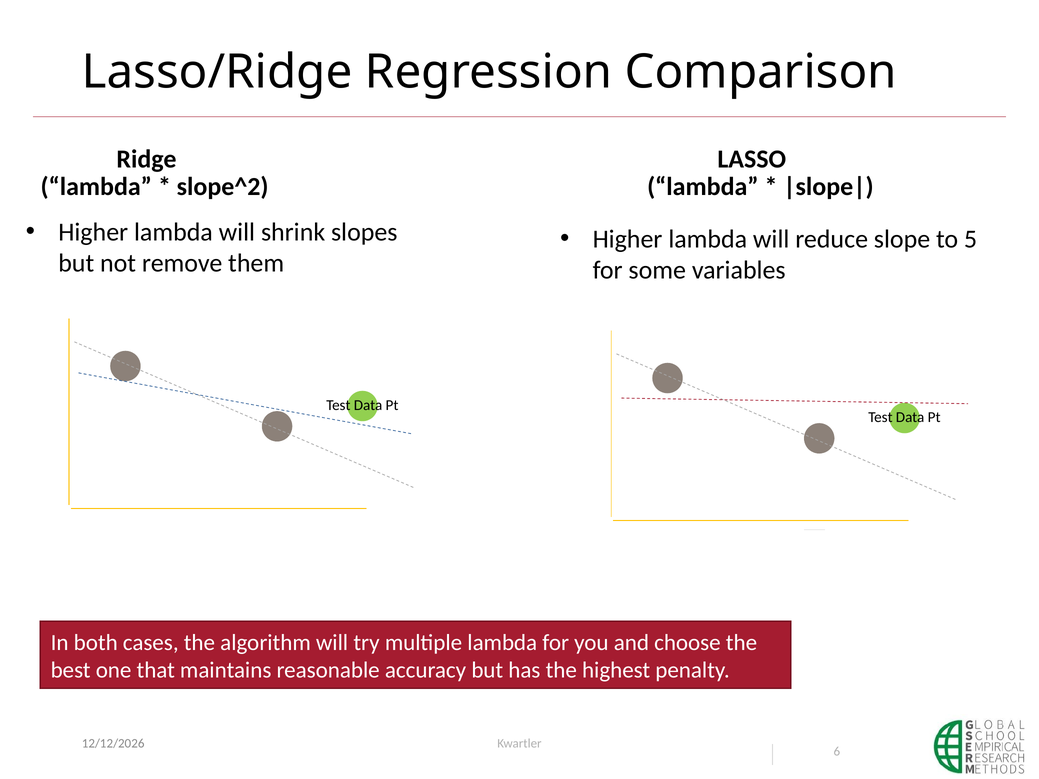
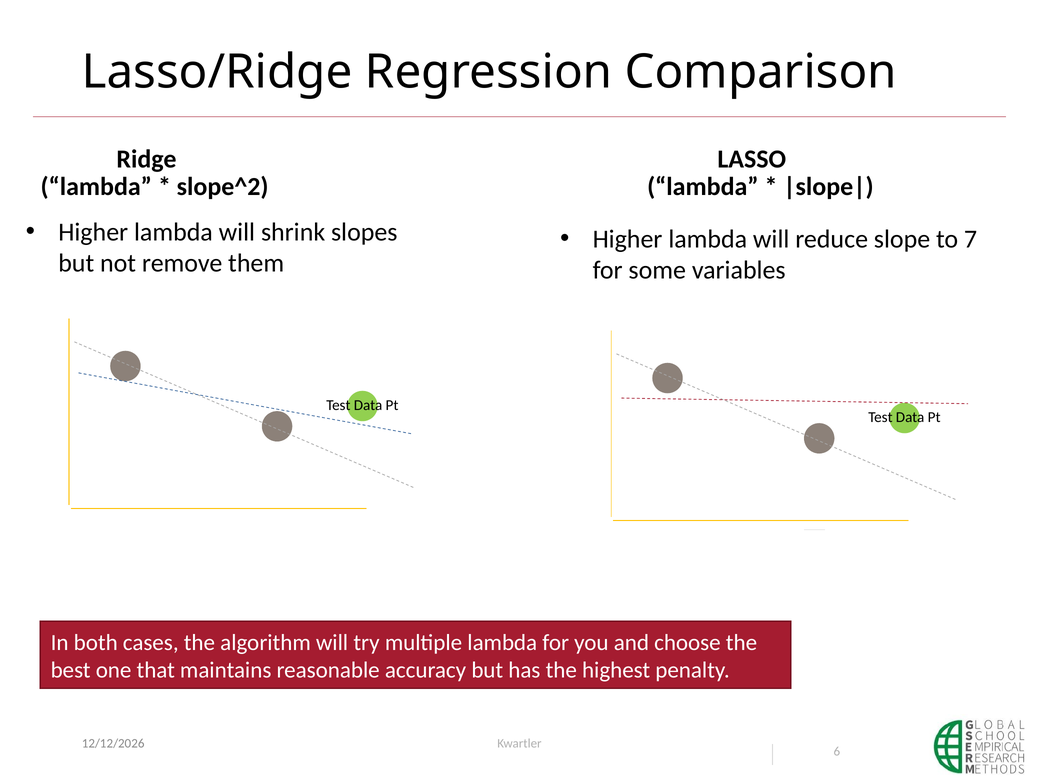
5: 5 -> 7
